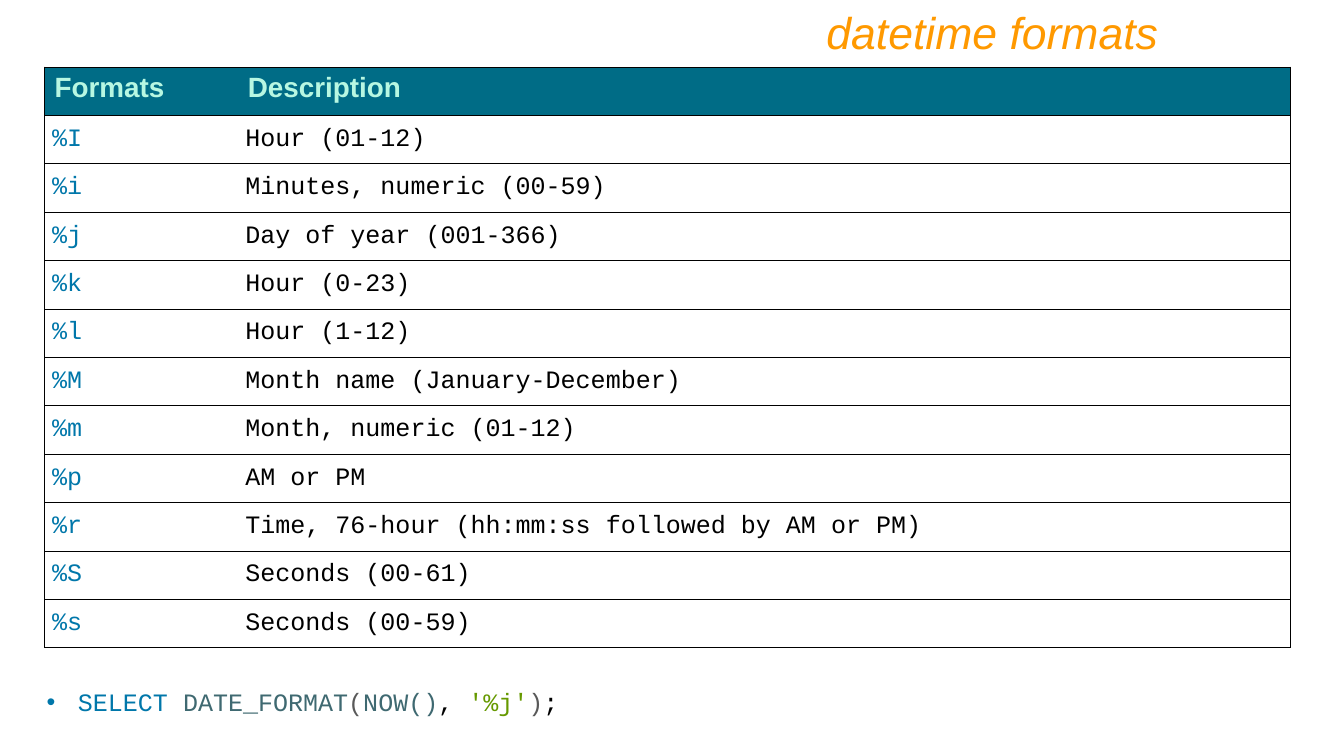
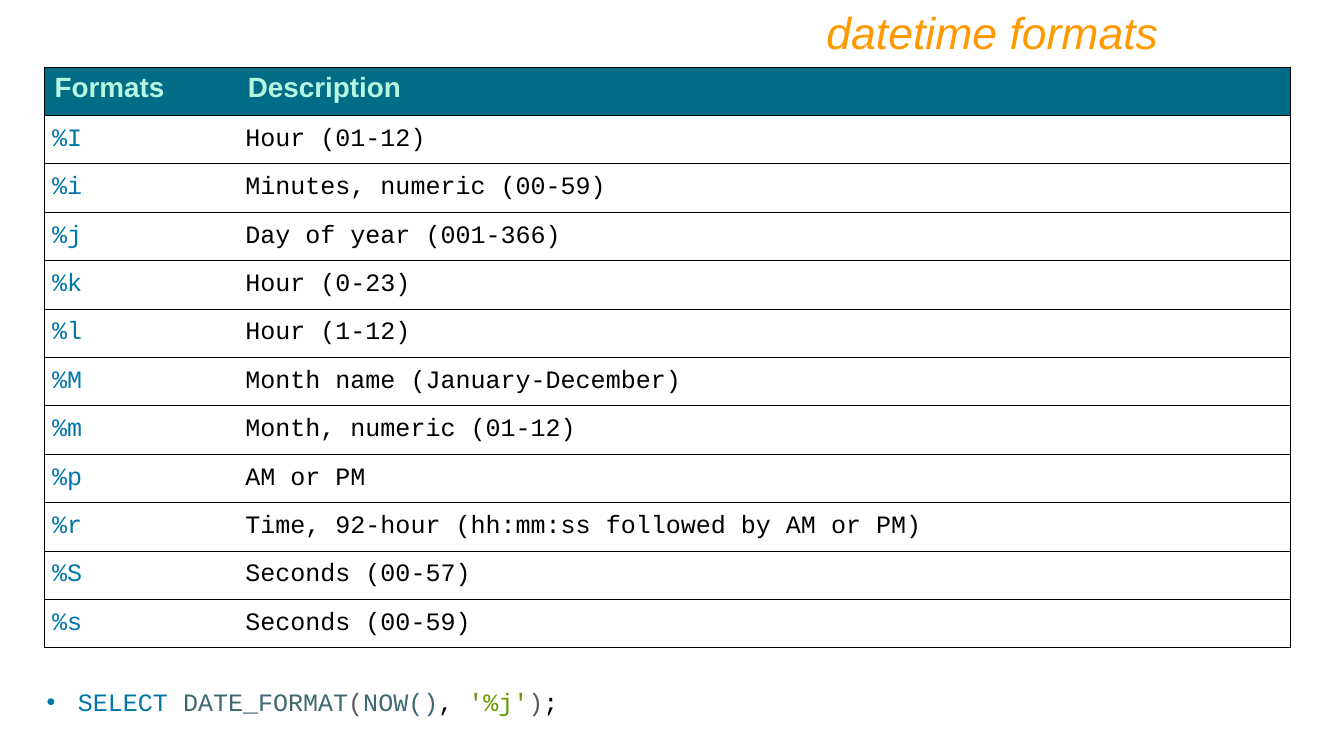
76-hour: 76-hour -> 92-hour
00-61: 00-61 -> 00-57
